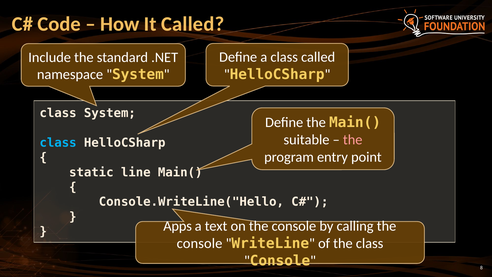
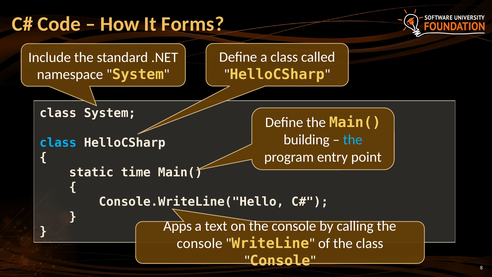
It Called: Called -> Forms
suitable: suitable -> building
the at (353, 140) colour: pink -> light blue
line: line -> time
